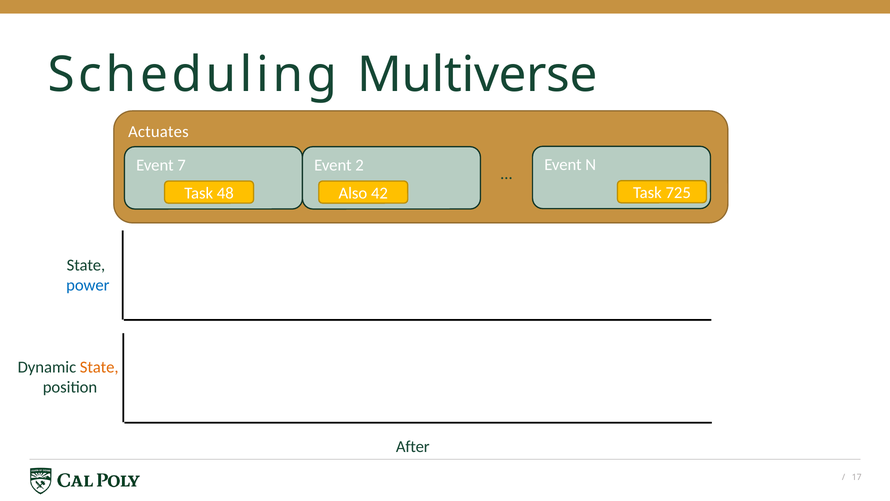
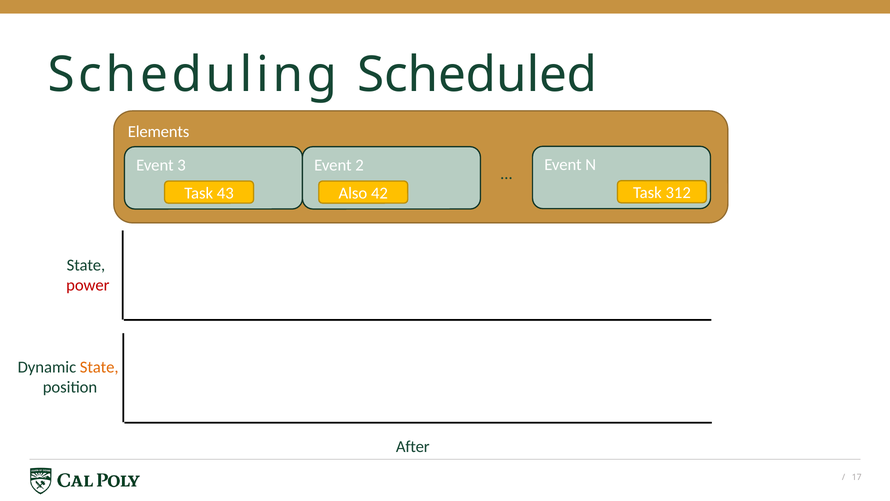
Multiverse: Multiverse -> Scheduled
Actuates: Actuates -> Elements
7: 7 -> 3
725: 725 -> 312
48: 48 -> 43
power colour: blue -> red
